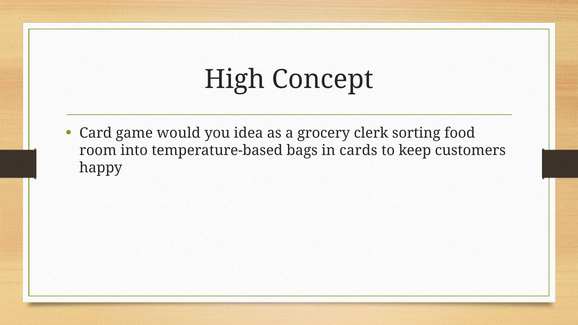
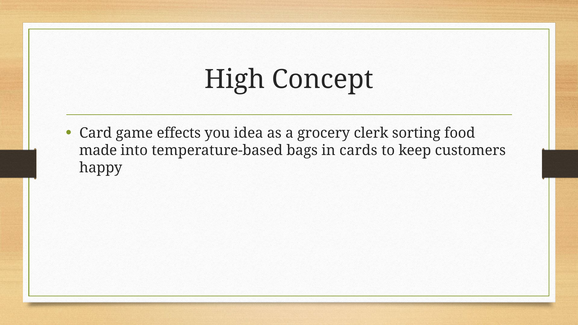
would: would -> effects
room: room -> made
